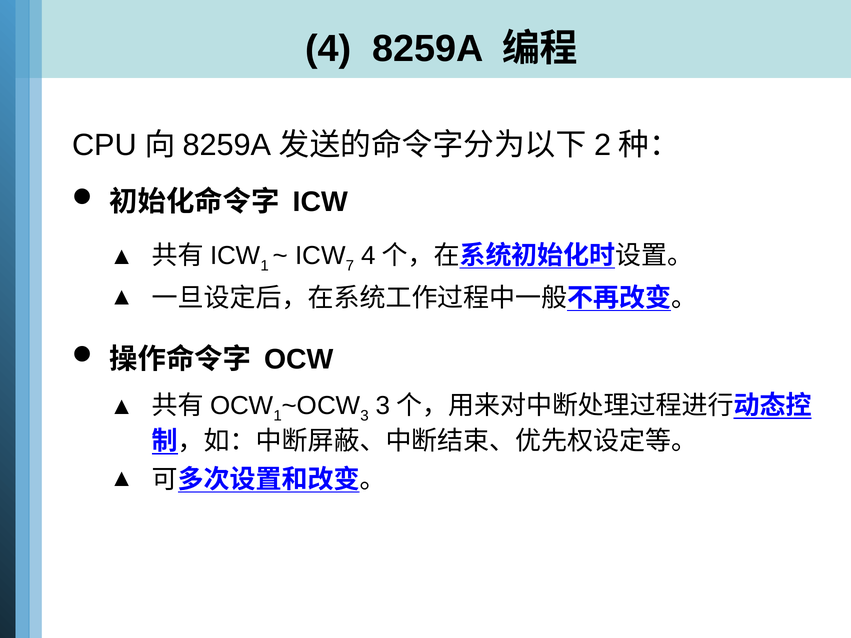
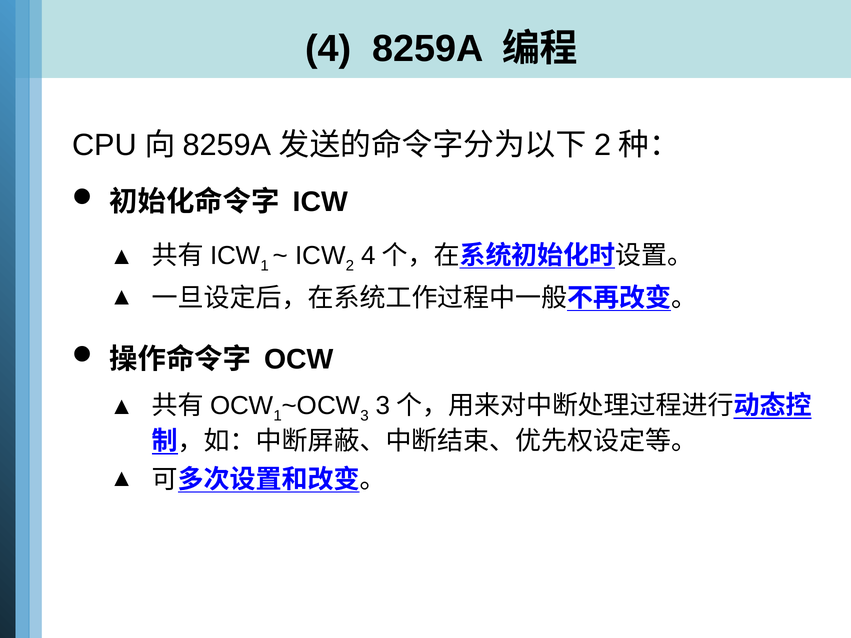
ICW 7: 7 -> 2
